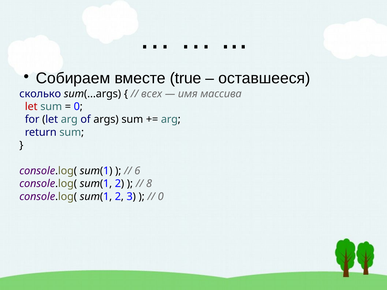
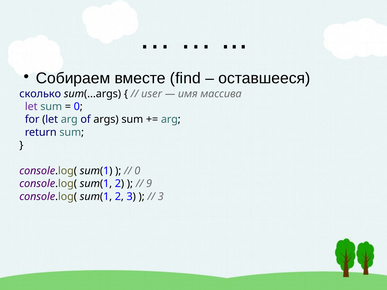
true: true -> find
всех: всех -> user
let at (31, 107) colour: red -> purple
6 at (137, 171): 6 -> 0
8: 8 -> 9
0 at (161, 197): 0 -> 3
